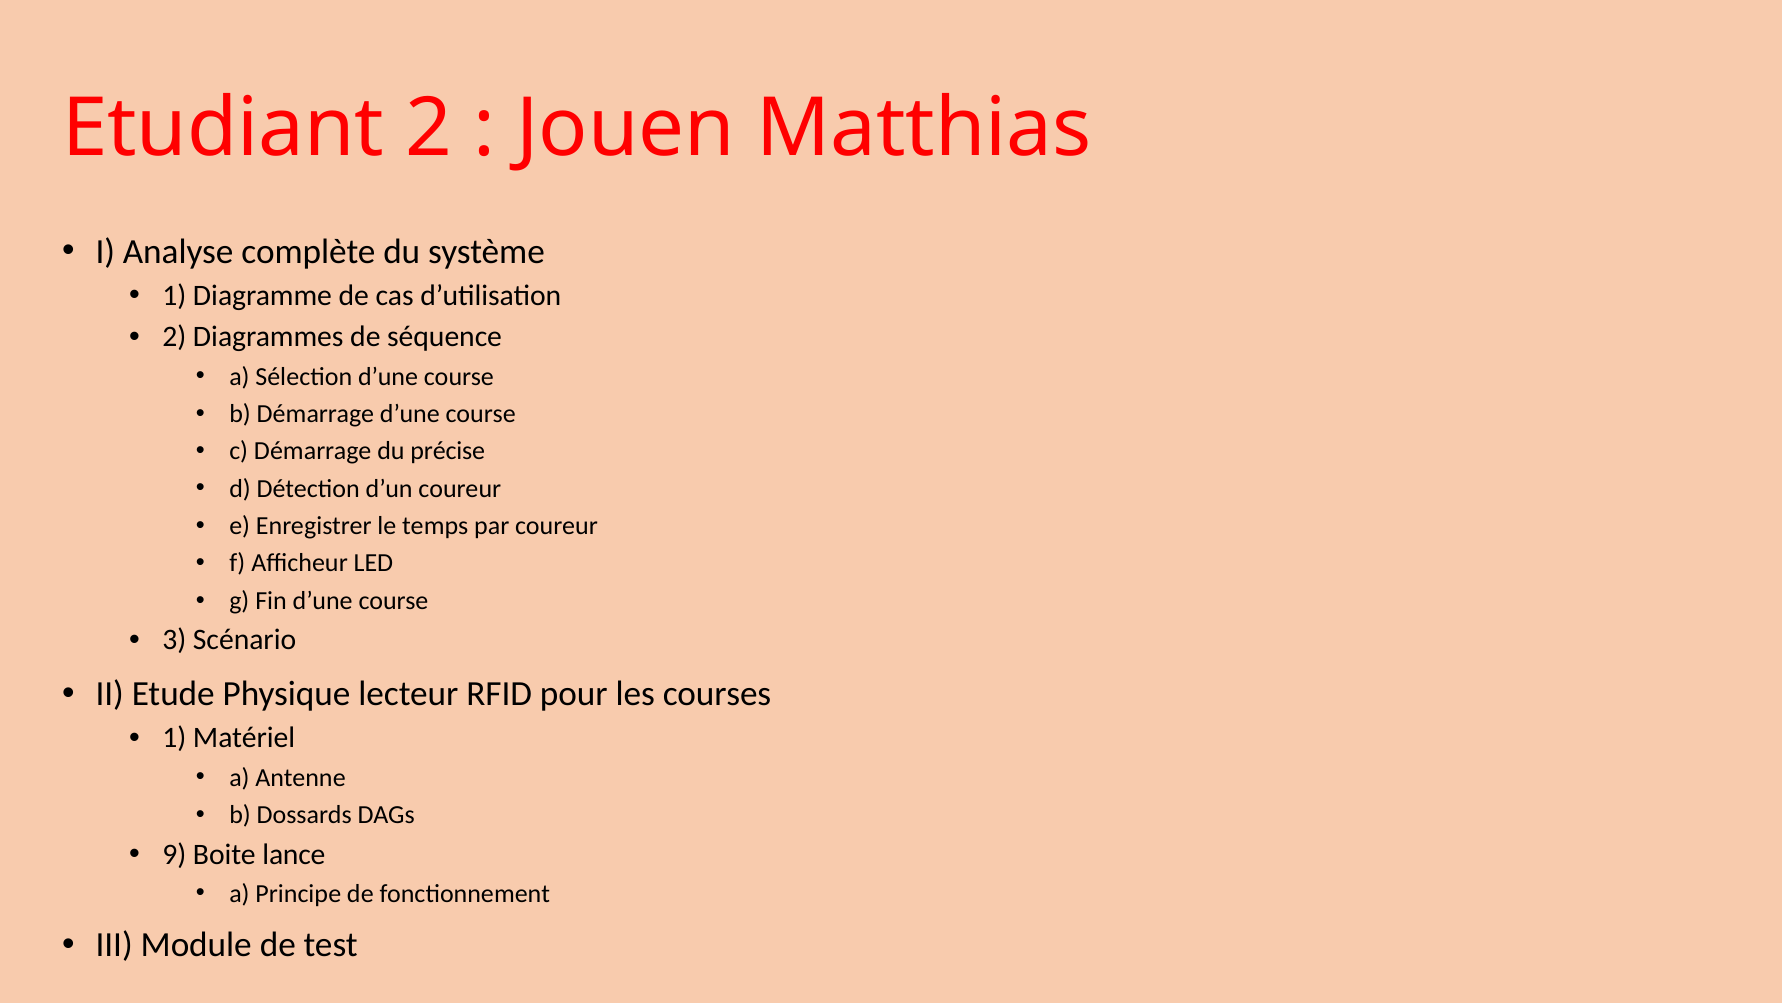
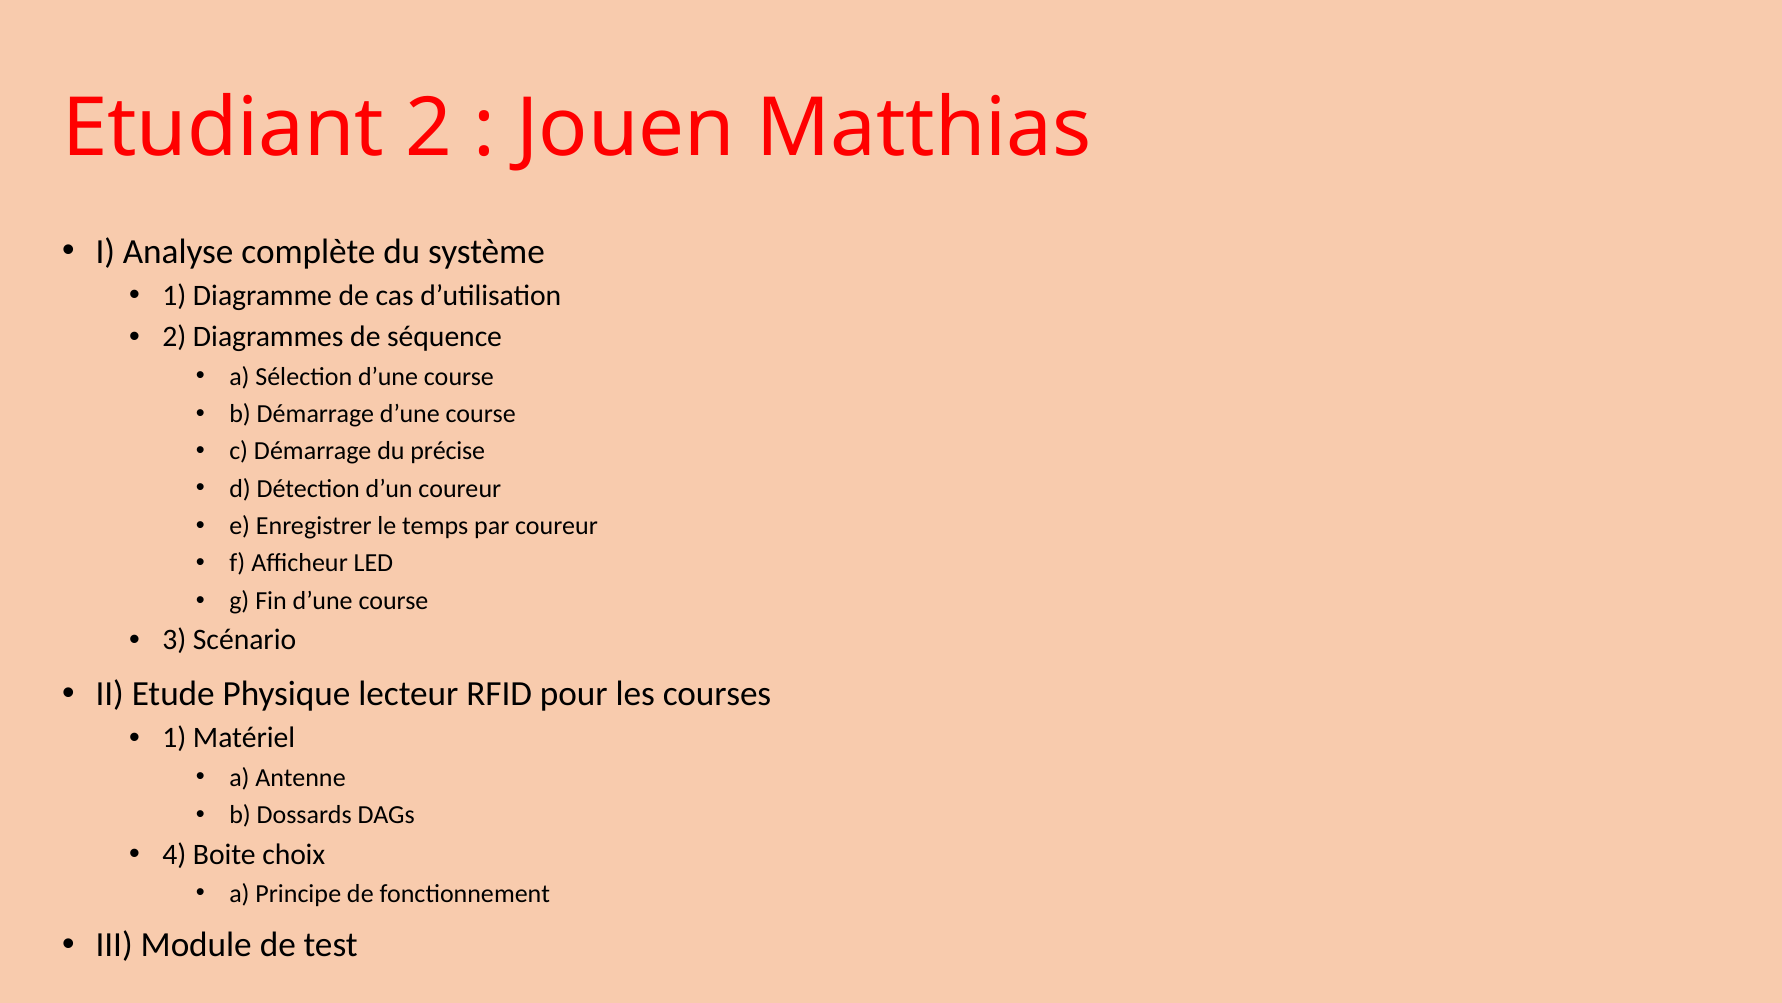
9: 9 -> 4
lance: lance -> choix
